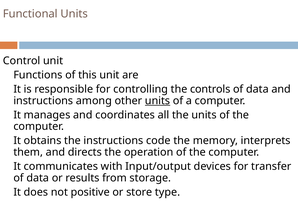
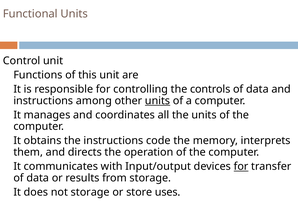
for at (241, 167) underline: none -> present
not positive: positive -> storage
type: type -> uses
